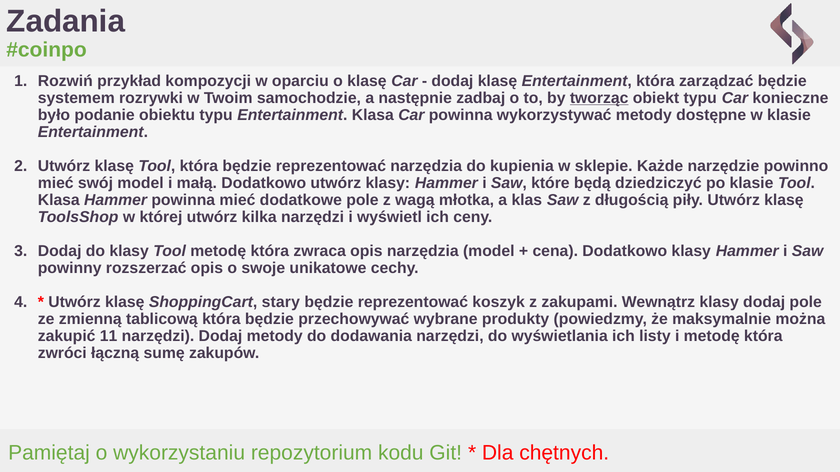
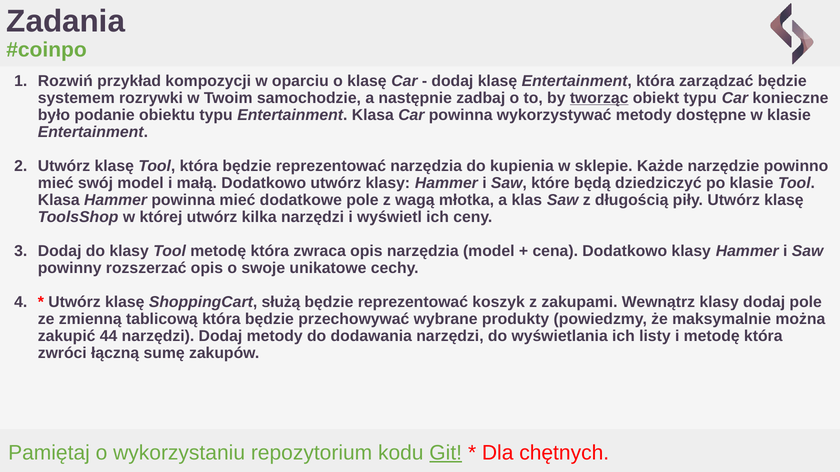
stary: stary -> służą
11: 11 -> 44
Git underline: none -> present
